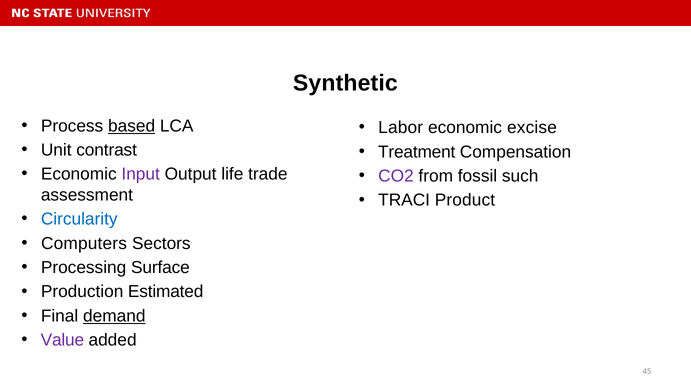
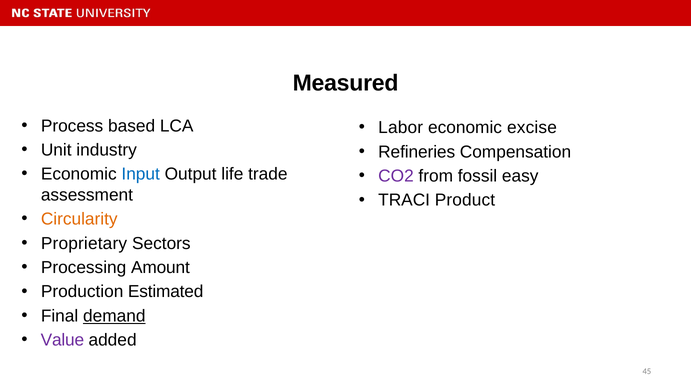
Synthetic: Synthetic -> Measured
based underline: present -> none
contrast: contrast -> industry
Treatment: Treatment -> Refineries
Input colour: purple -> blue
such: such -> easy
Circularity colour: blue -> orange
Computers: Computers -> Proprietary
Surface: Surface -> Amount
